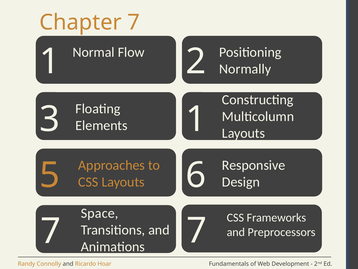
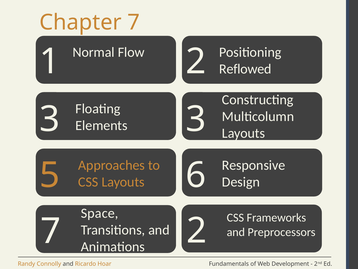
Normally: Normally -> Reflowed
3 1: 1 -> 3
Animations 7: 7 -> 2
